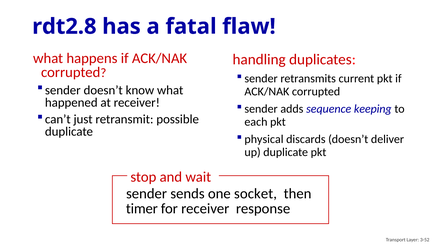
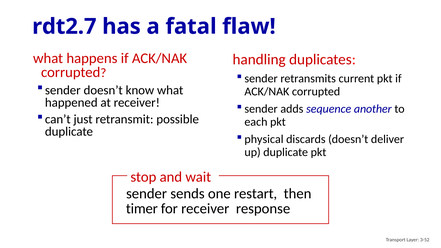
rdt2.8: rdt2.8 -> rdt2.7
keeping: keeping -> another
socket: socket -> restart
